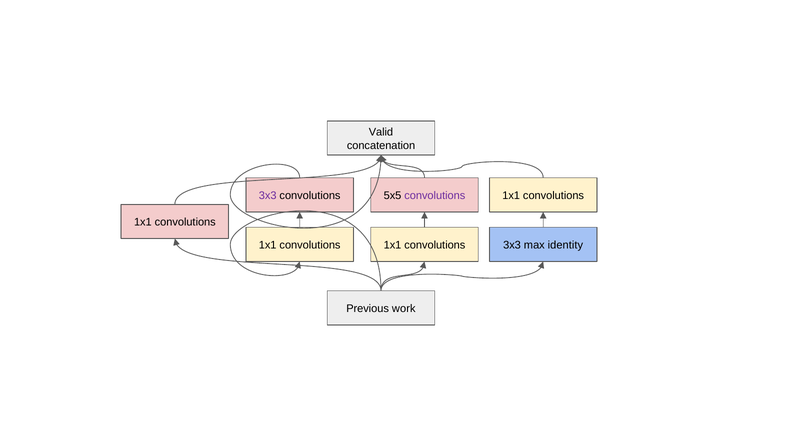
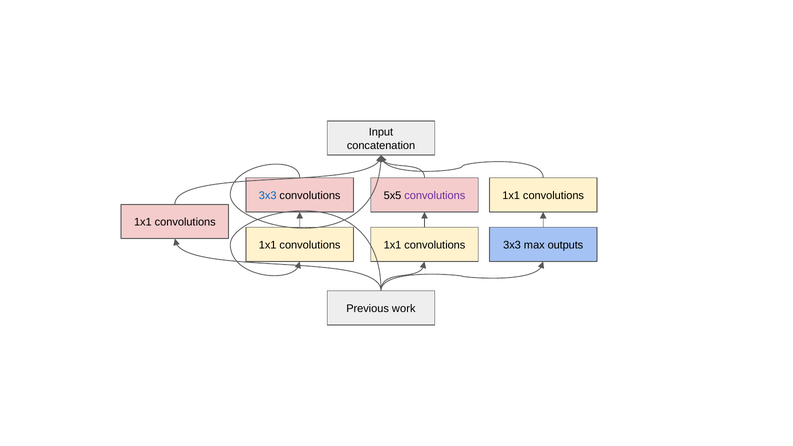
Valid: Valid -> Input
3x3 at (268, 196) colour: purple -> blue
identity: identity -> outputs
